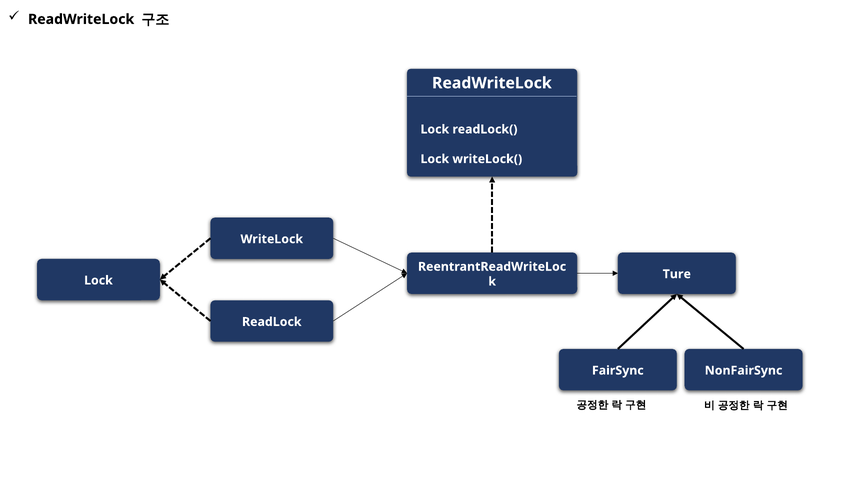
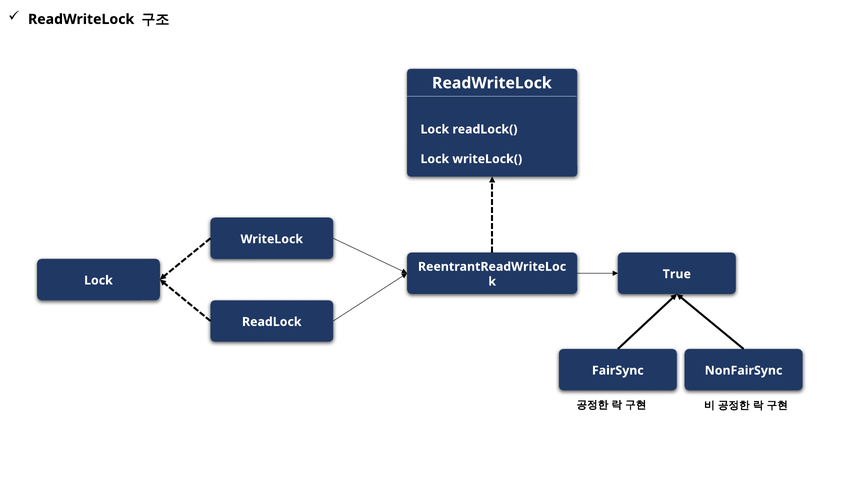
Ture: Ture -> True
